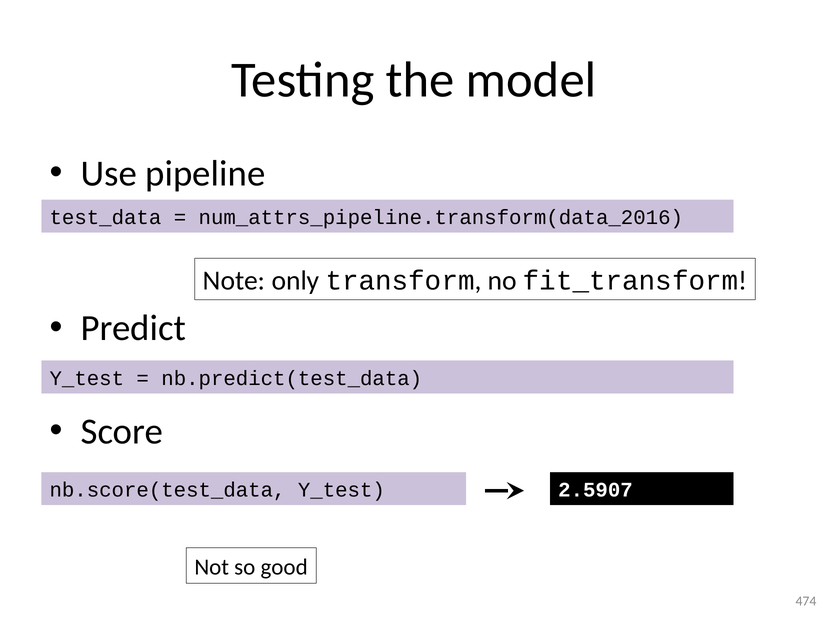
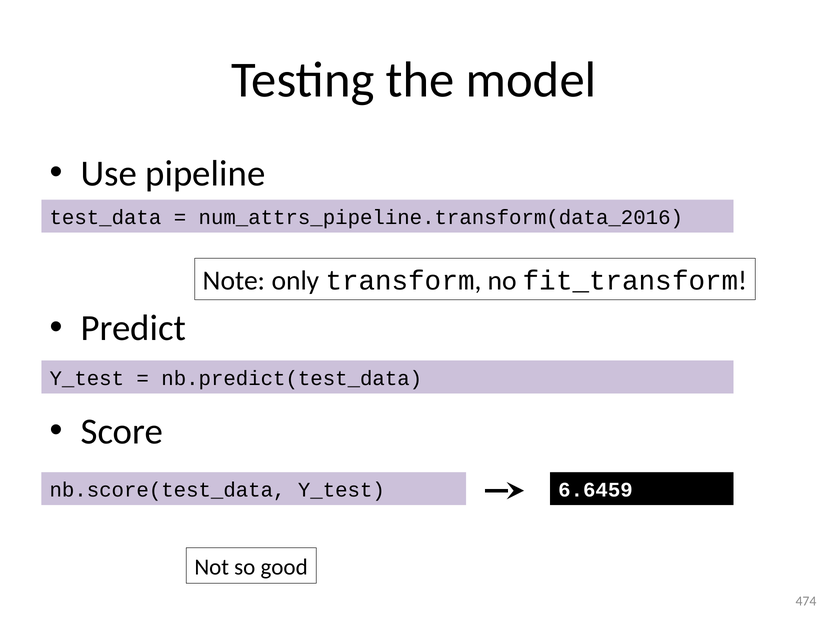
2.5907: 2.5907 -> 6.6459
